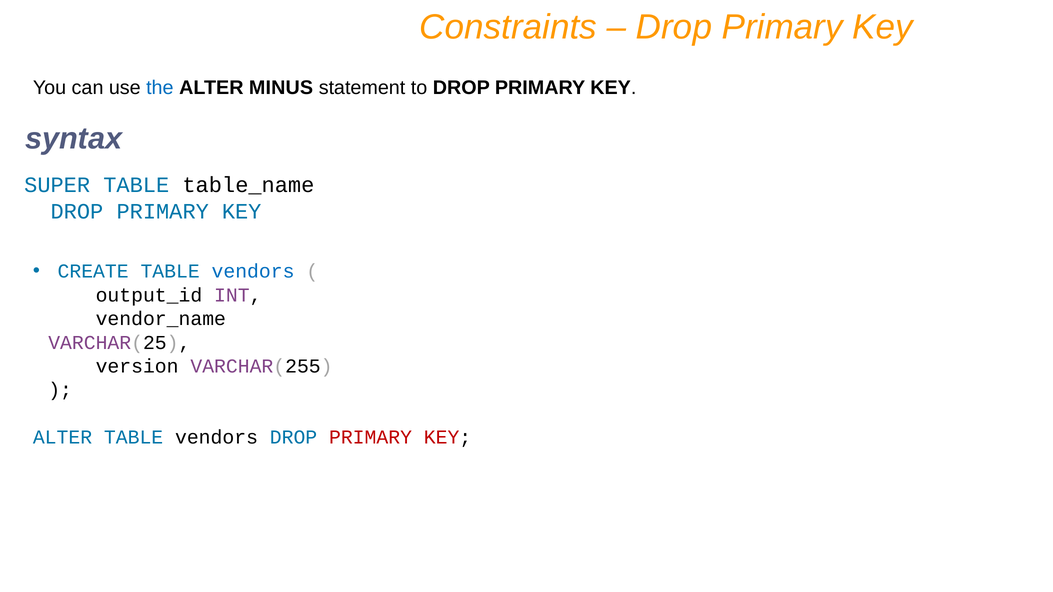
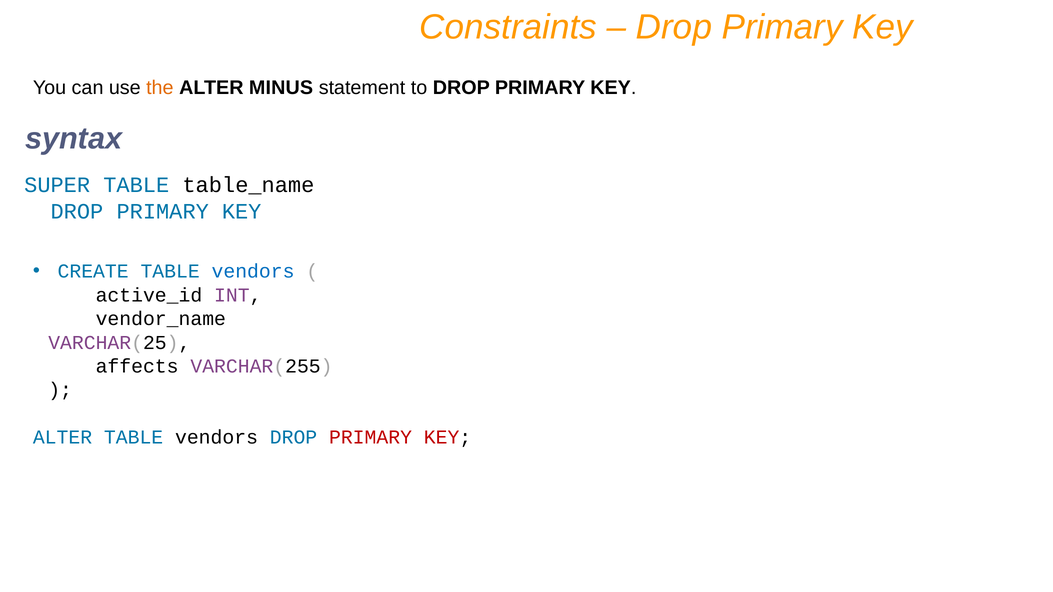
the colour: blue -> orange
output_id: output_id -> active_id
version: version -> affects
